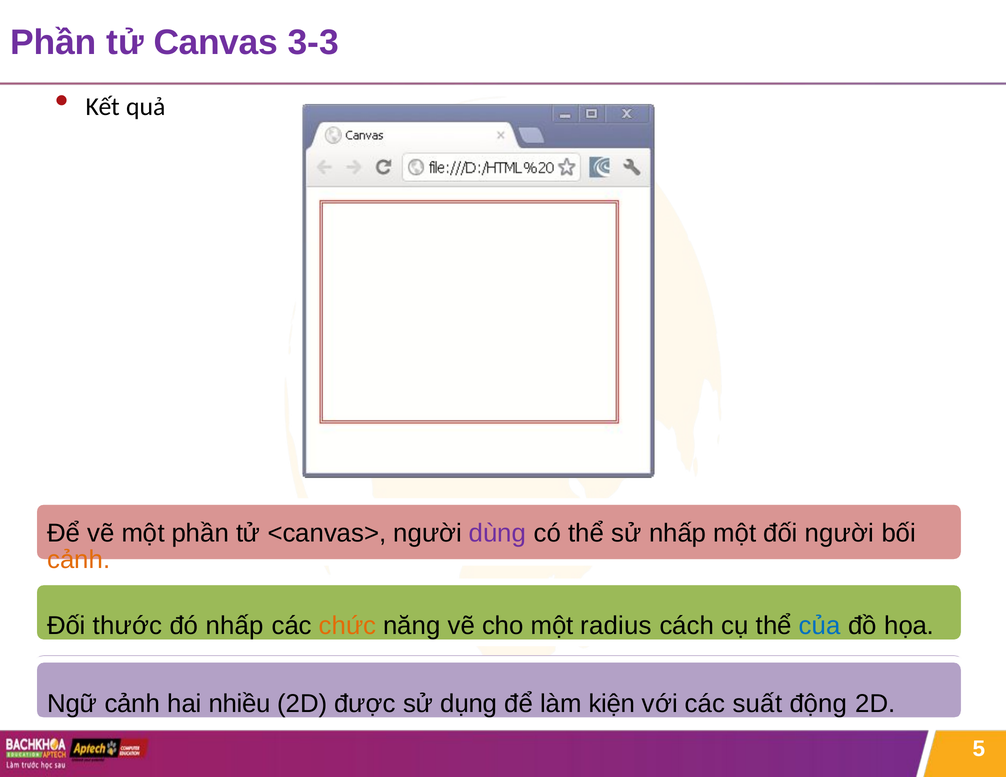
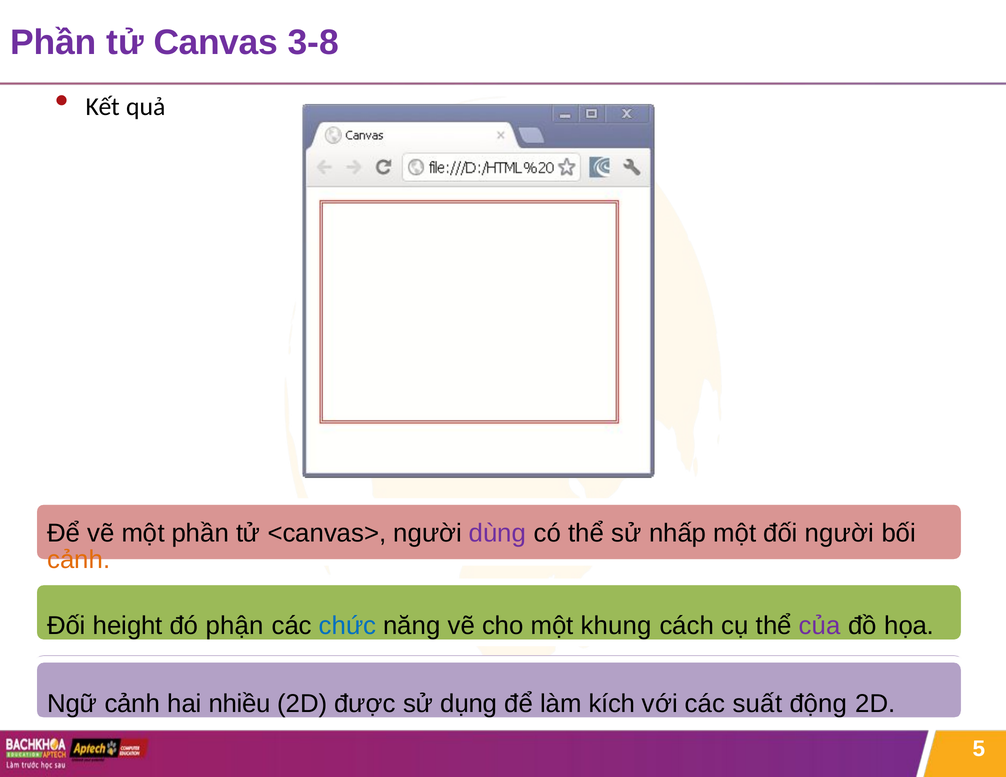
3-3: 3-3 -> 3-8
thước: thước -> height
đó nhấp: nhấp -> phận
chức colour: orange -> blue
radius: radius -> khung
của colour: blue -> purple
kiện: kiện -> kích
